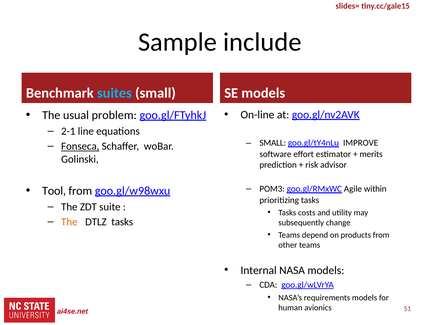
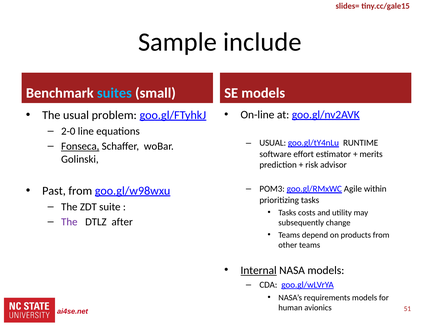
2-1: 2-1 -> 2-0
SMALL at (273, 143): SMALL -> USUAL
IMPROVE: IMPROVE -> RUNTIME
Tool: Tool -> Past
The at (69, 222) colour: orange -> purple
DTLZ tasks: tasks -> after
Internal underline: none -> present
